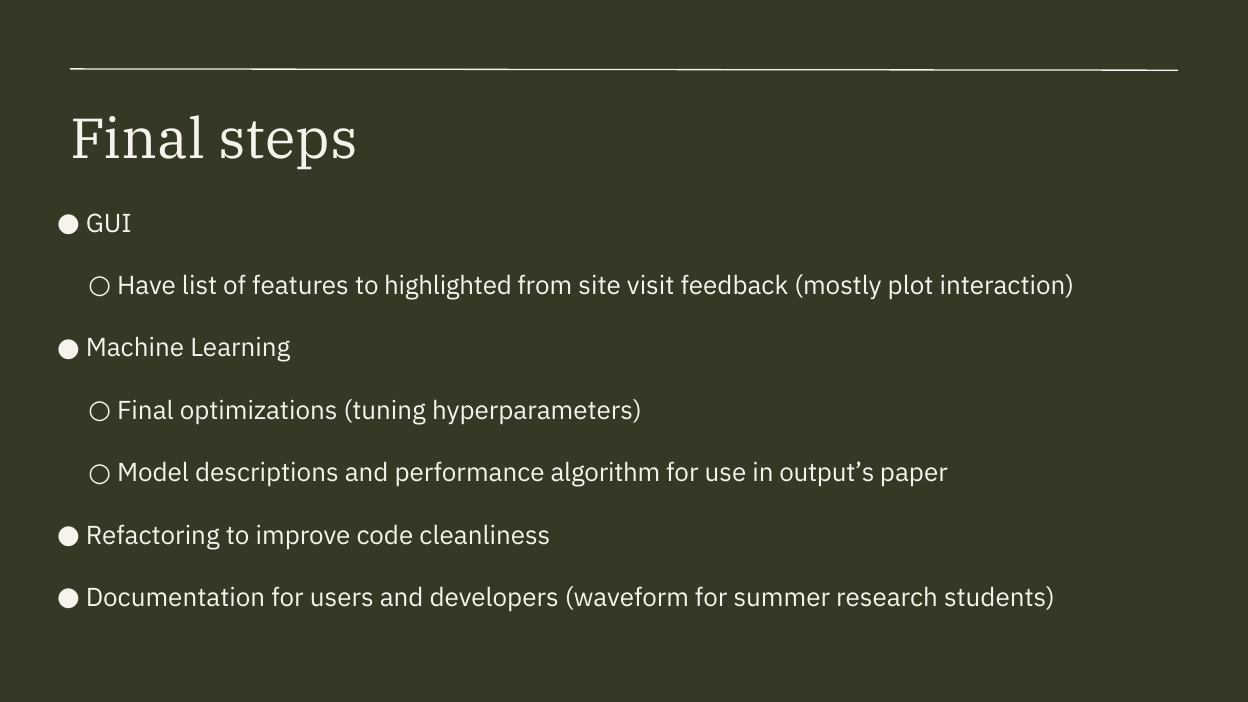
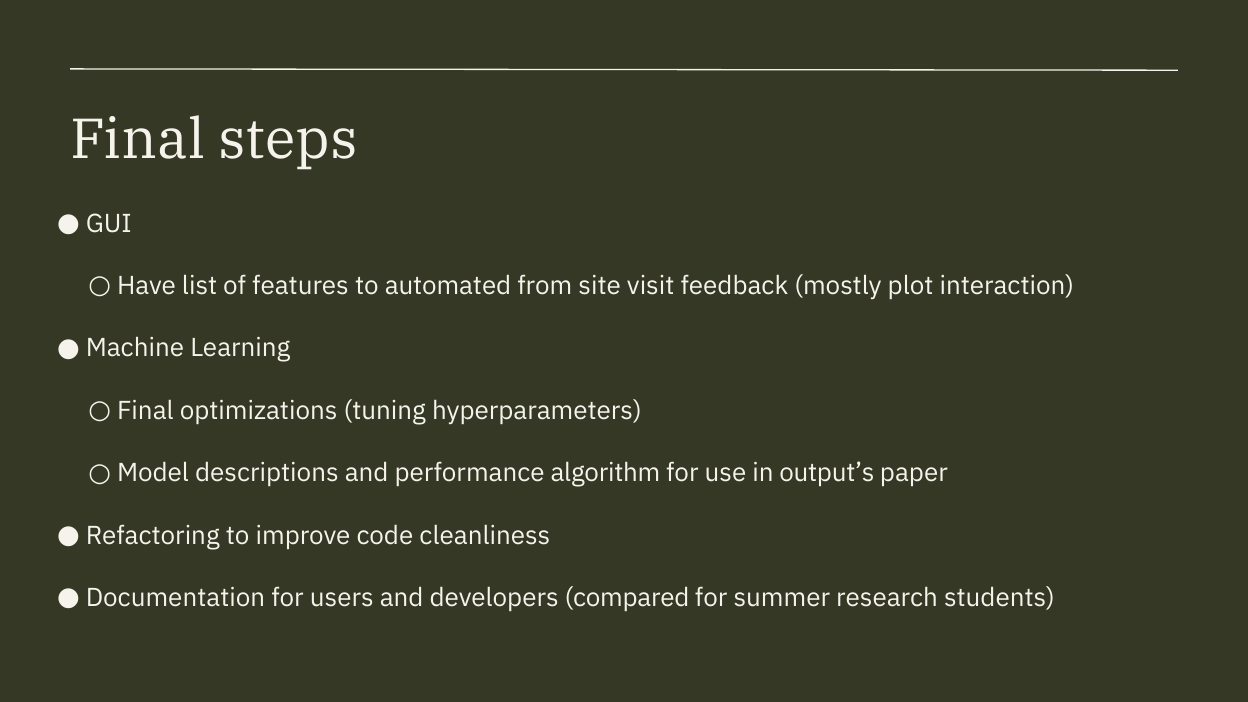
highlighted: highlighted -> automated
waveform: waveform -> compared
